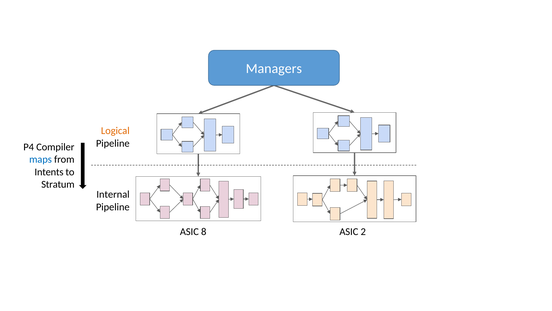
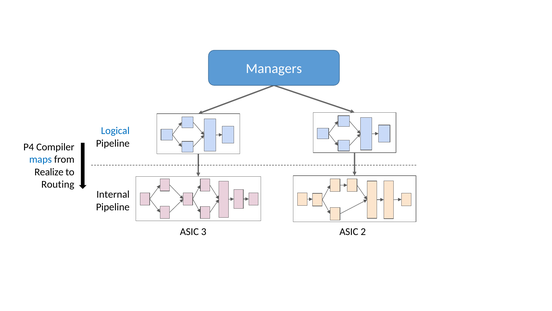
Logical colour: orange -> blue
Intents: Intents -> Realize
Stratum: Stratum -> Routing
8: 8 -> 3
